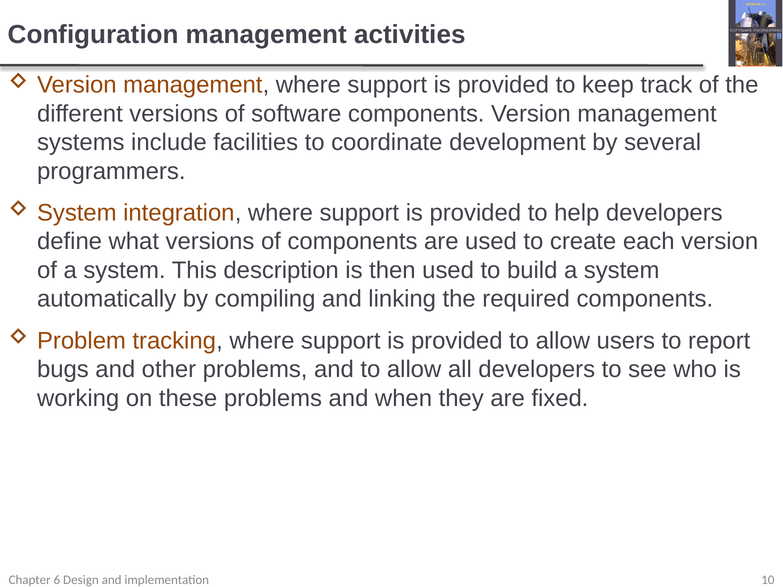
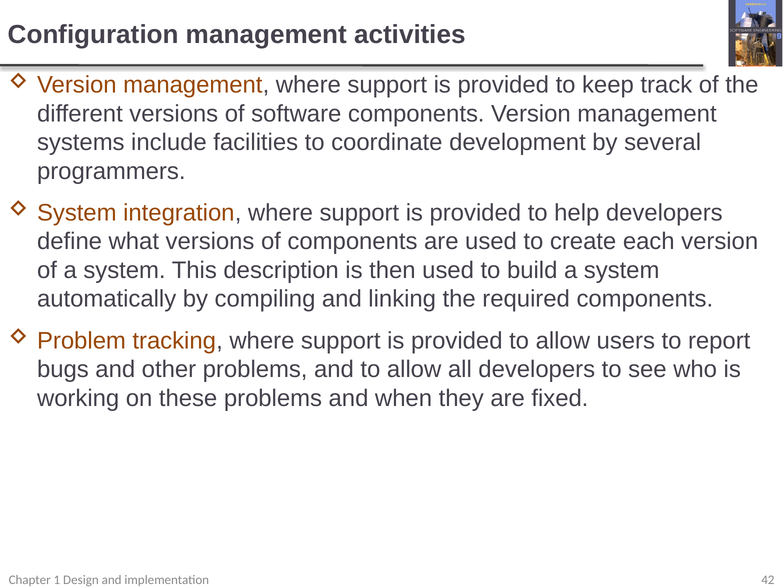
6: 6 -> 1
10: 10 -> 42
